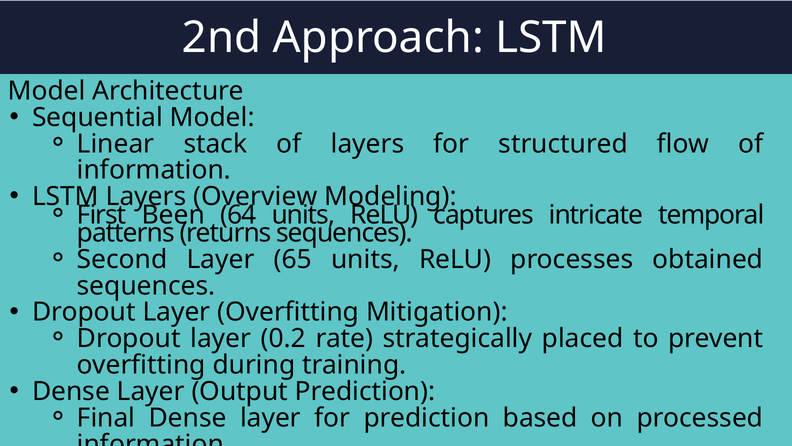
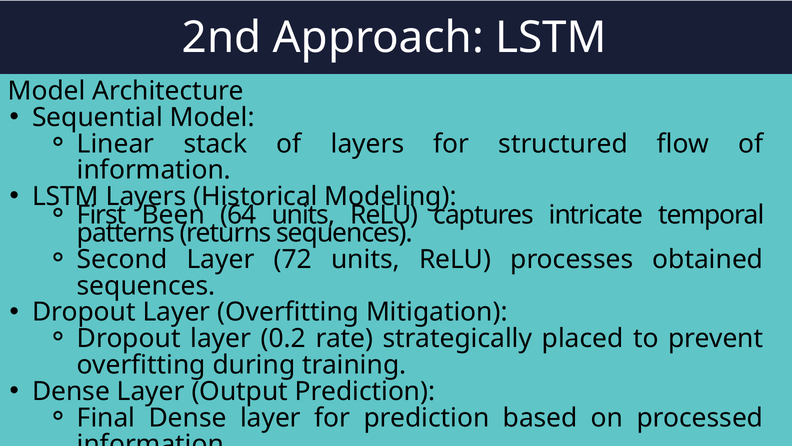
Overview: Overview -> Historical
65: 65 -> 72
